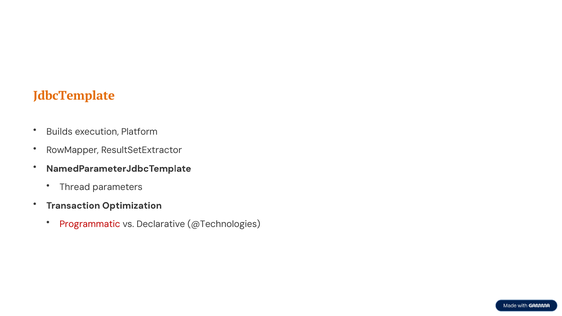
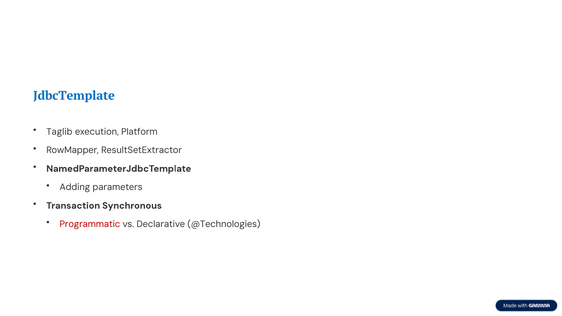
JdbcTemplate colour: orange -> blue
Builds: Builds -> Taglib
Thread: Thread -> Adding
Optimization: Optimization -> Synchronous
